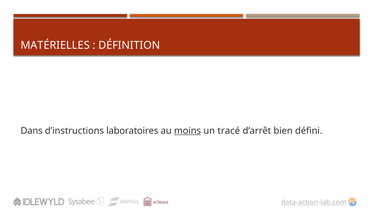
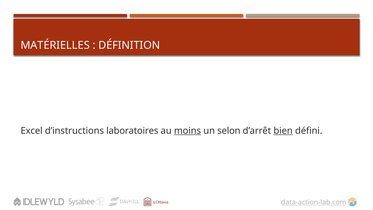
Dans: Dans -> Excel
tracé: tracé -> selon
bien underline: none -> present
